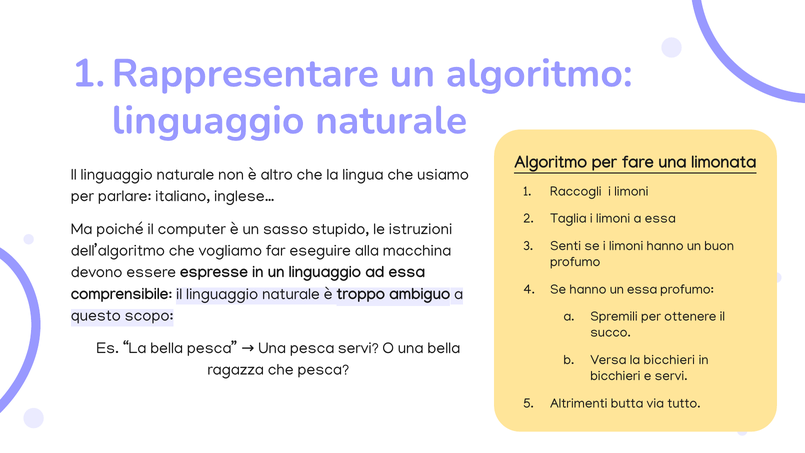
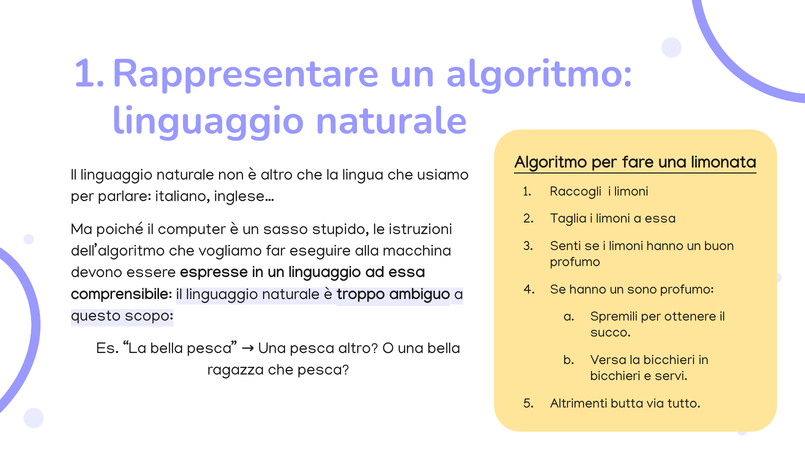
un essa: essa -> sono
pesca servi: servi -> altro
